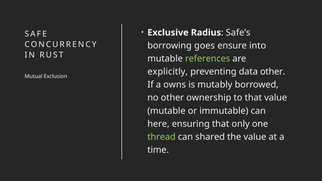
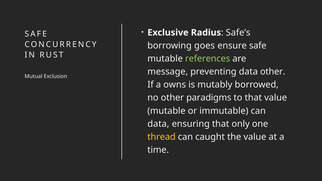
ensure into: into -> safe
explicitly: explicitly -> message
ownership: ownership -> paradigms
here at (158, 124): here -> data
thread colour: light green -> yellow
shared: shared -> caught
